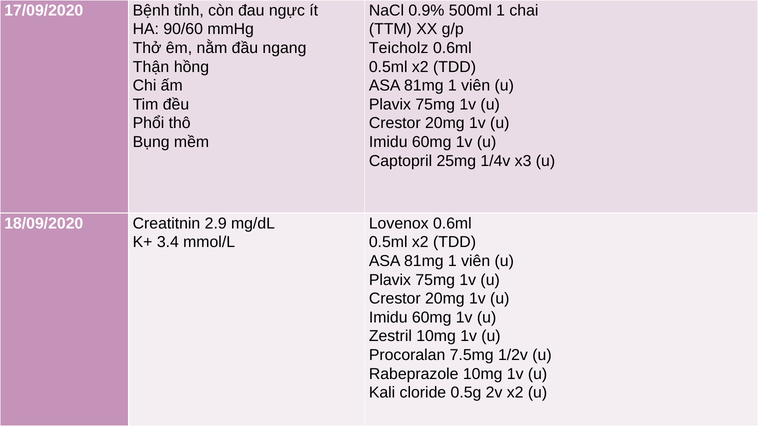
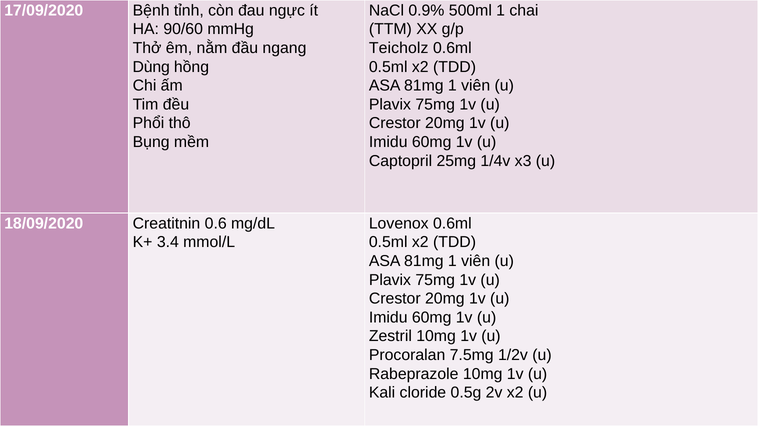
Thận: Thận -> Dùng
2.9: 2.9 -> 0.6
